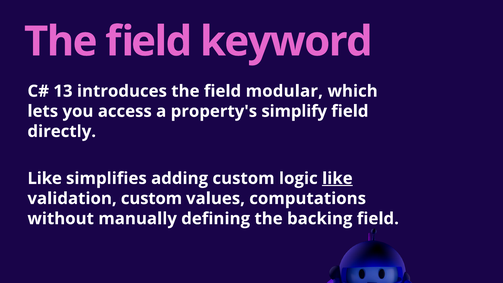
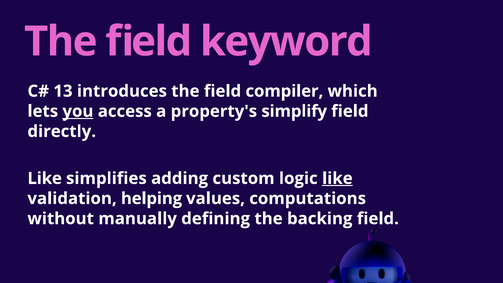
modular: modular -> compiler
you underline: none -> present
validation custom: custom -> helping
